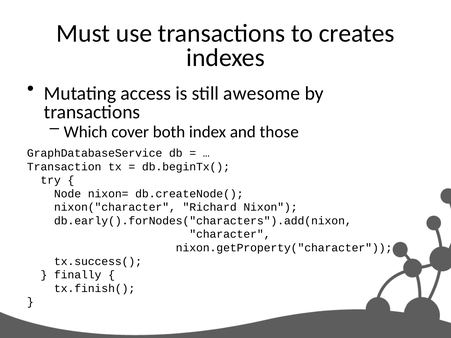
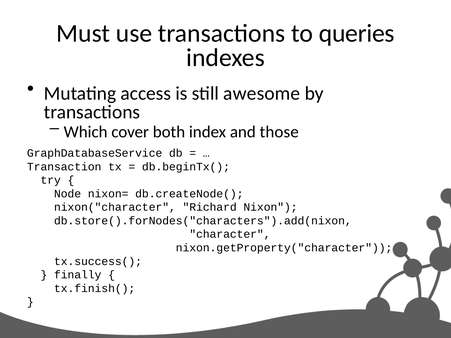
creates: creates -> queries
db.early().forNodes("characters").add(nixon: db.early().forNodes("characters").add(nixon -> db.store().forNodes("characters").add(nixon
